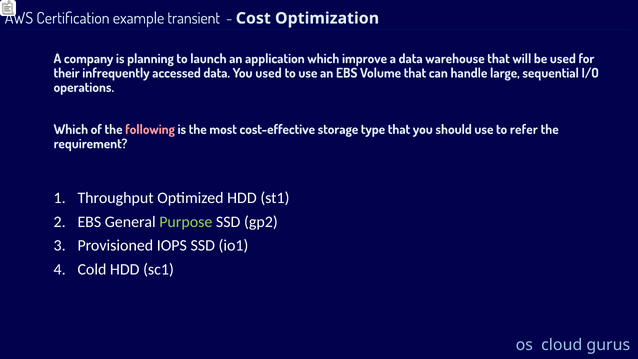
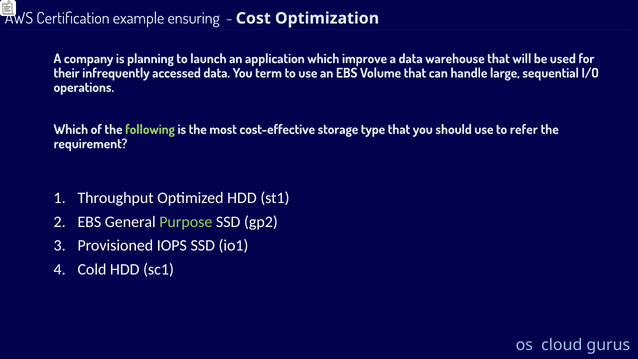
transient: transient -> ensuring
You used: used -> term
following colour: pink -> light green
